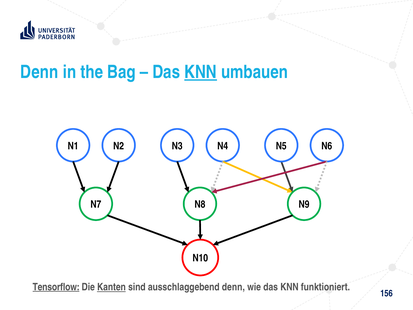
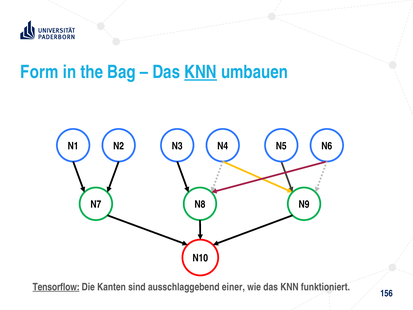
Denn at (39, 72): Denn -> Form
Kanten underline: present -> none
ausschlaggebend denn: denn -> einer
